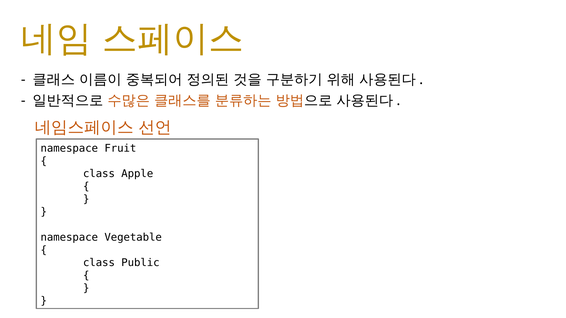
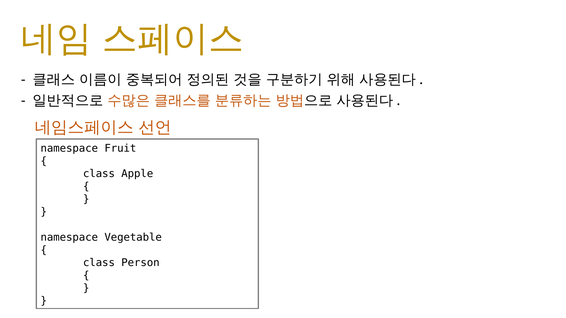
Public: Public -> Person
